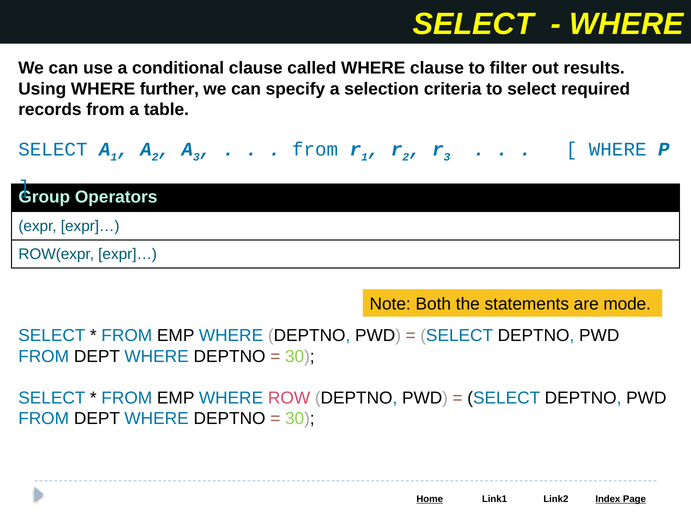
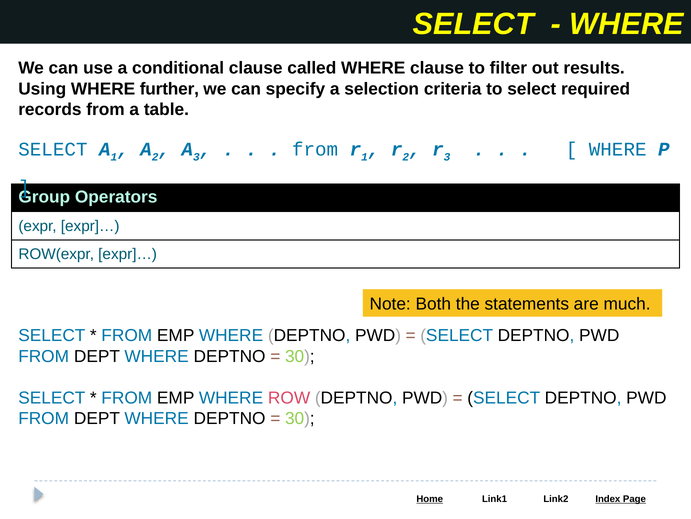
mode: mode -> much
